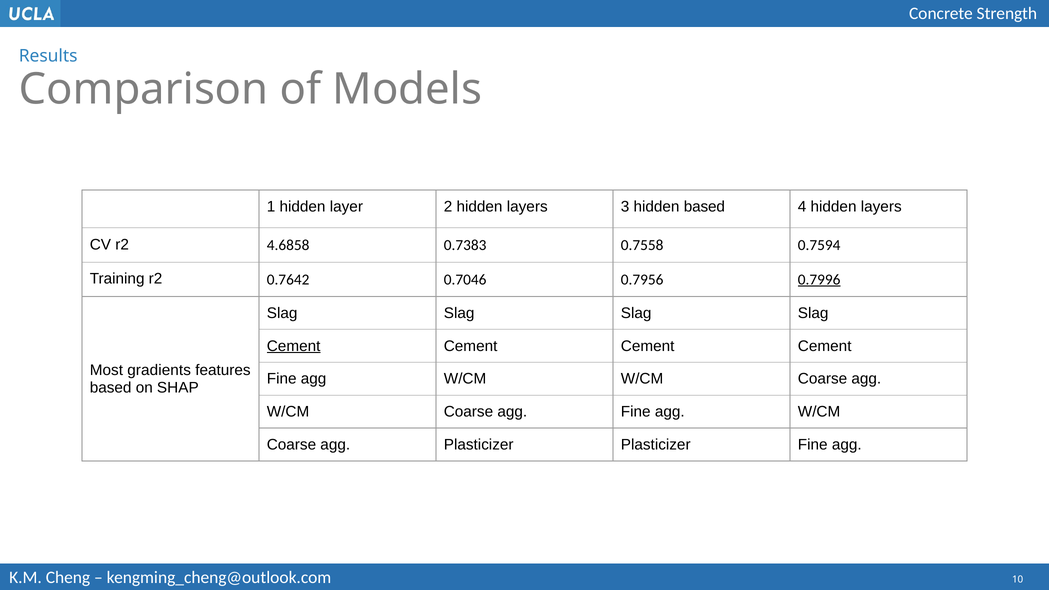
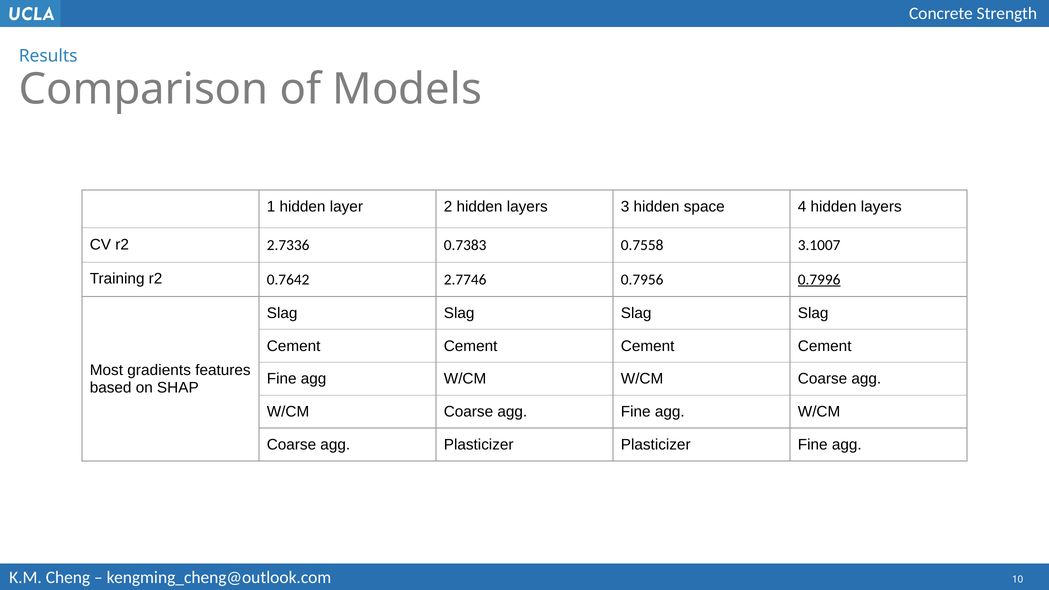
hidden based: based -> space
4.6858: 4.6858 -> 2.7336
0.7594: 0.7594 -> 3.1007
0.7046: 0.7046 -> 2.7746
Cement at (294, 346) underline: present -> none
